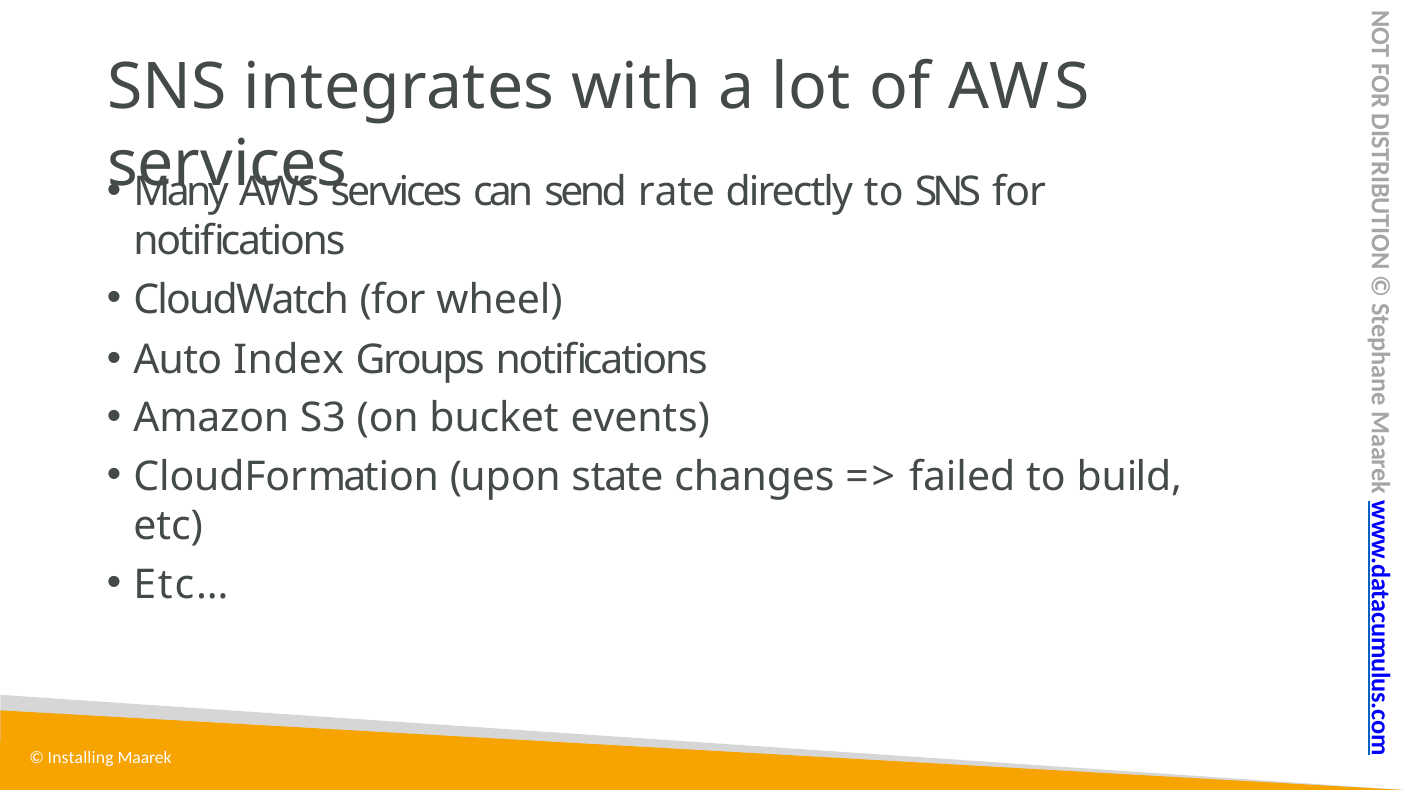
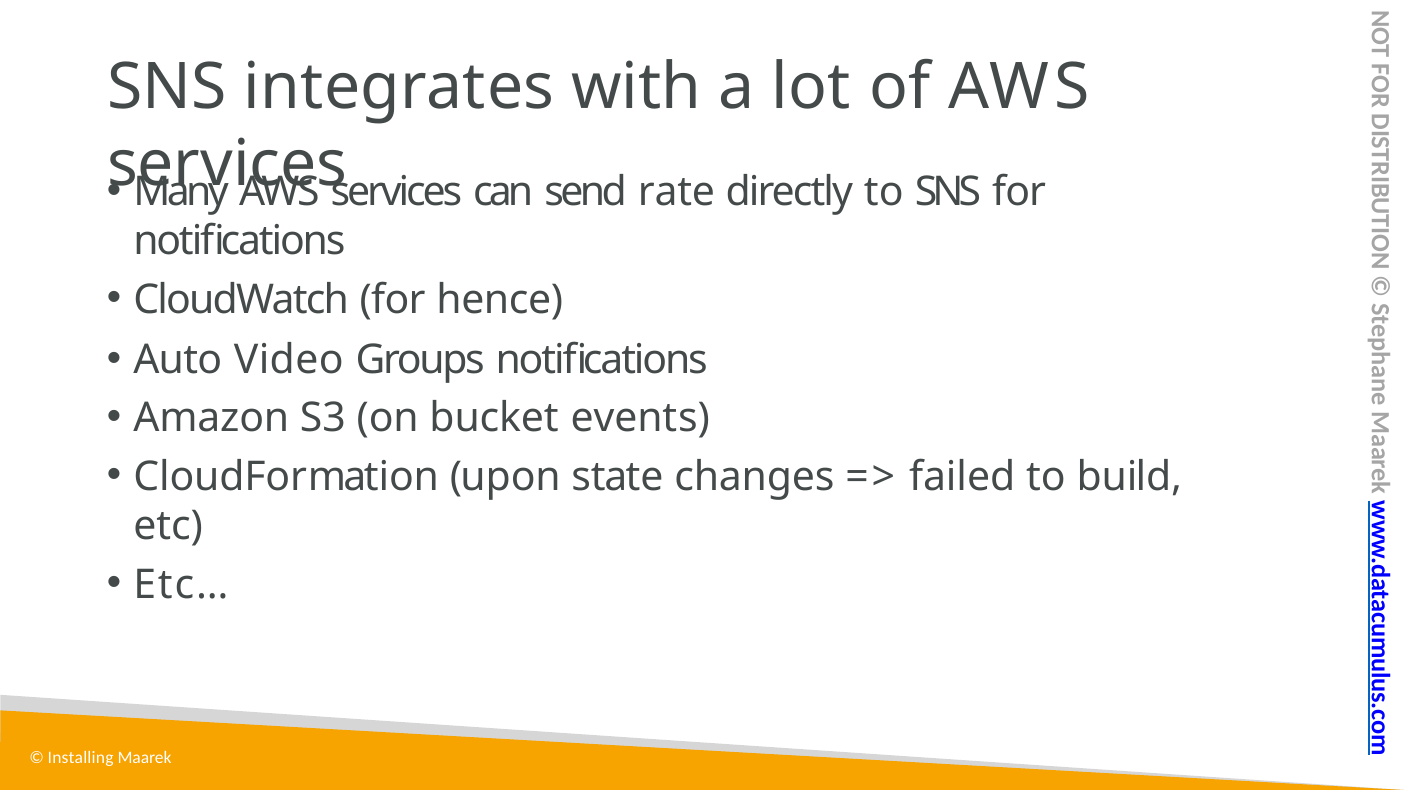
wheel: wheel -> hence
Index: Index -> Video
